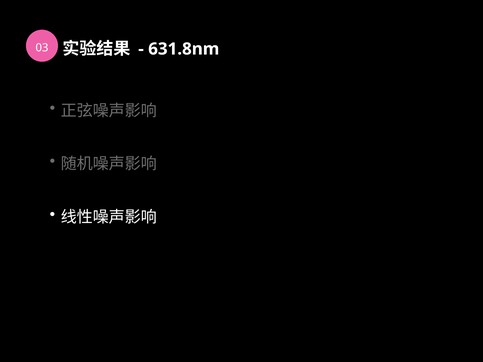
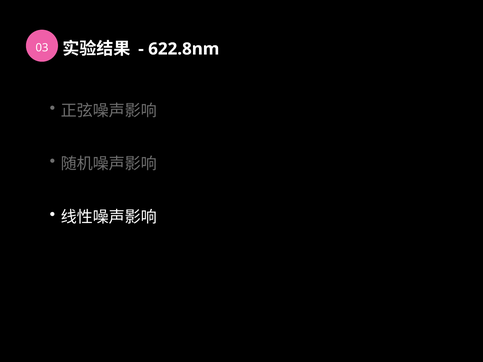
631.8nm: 631.8nm -> 622.8nm
